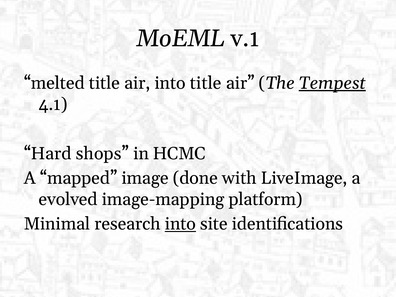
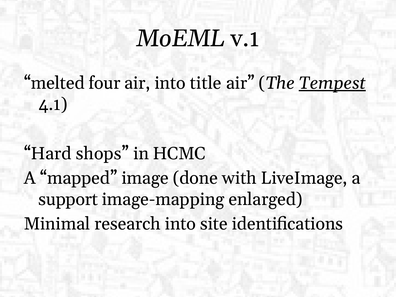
melted title: title -> four
evolved: evolved -> support
platform: platform -> enlarged
into at (180, 224) underline: present -> none
